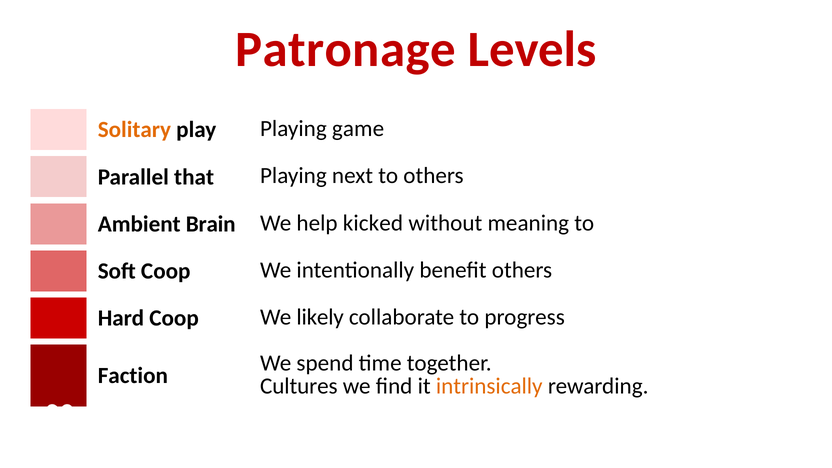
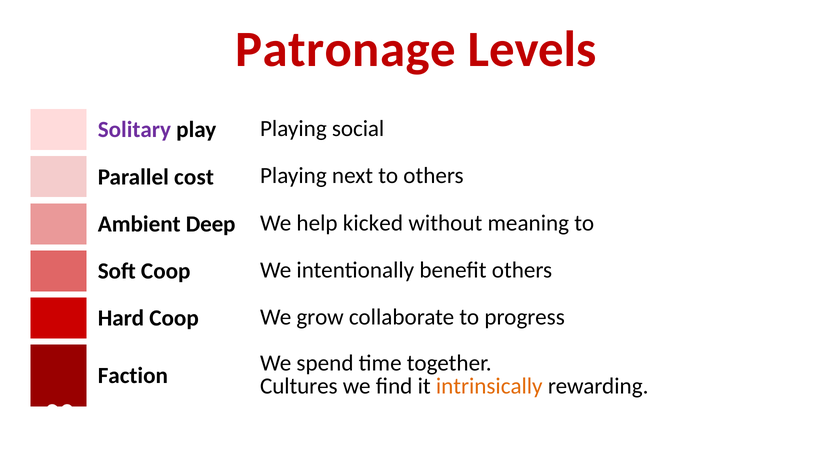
Solitary colour: orange -> purple
game: game -> social
that: that -> cost
Brain: Brain -> Deep
likely: likely -> grow
